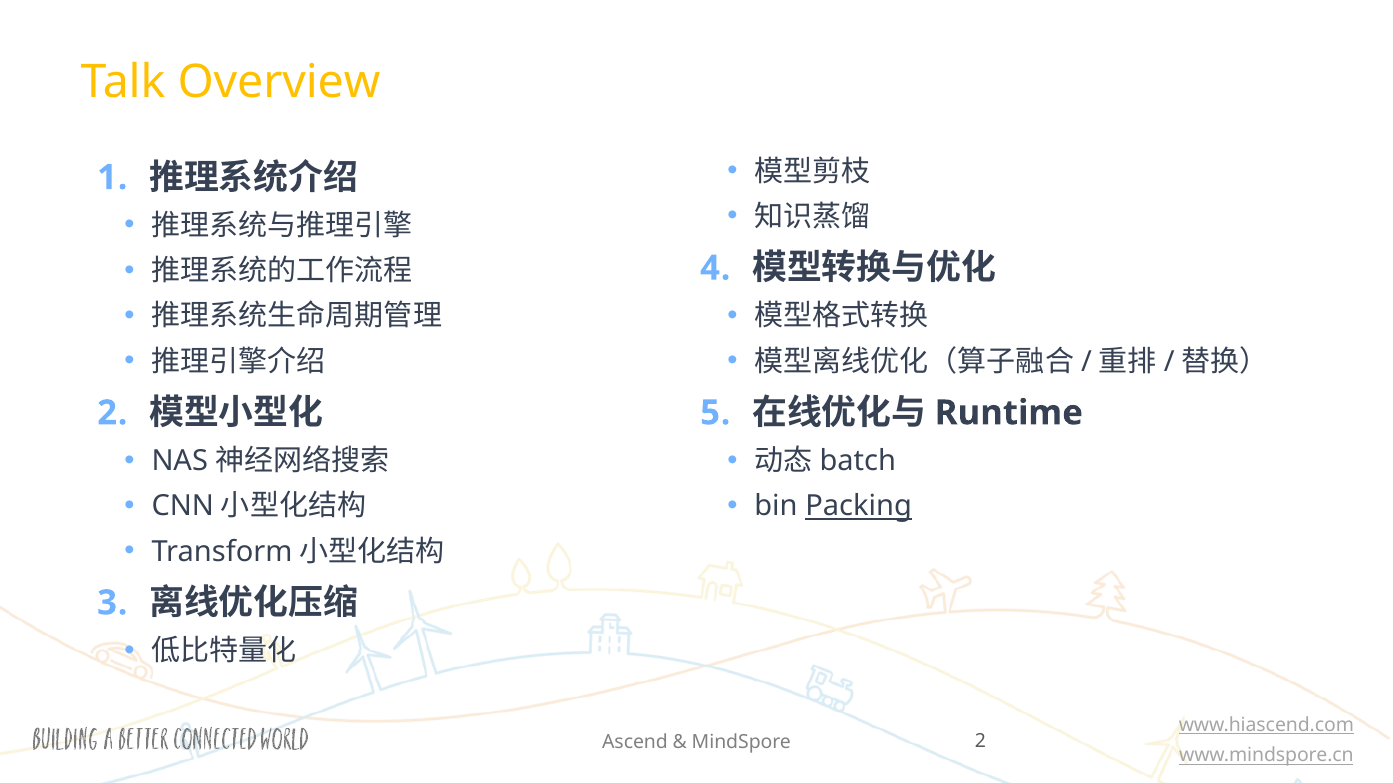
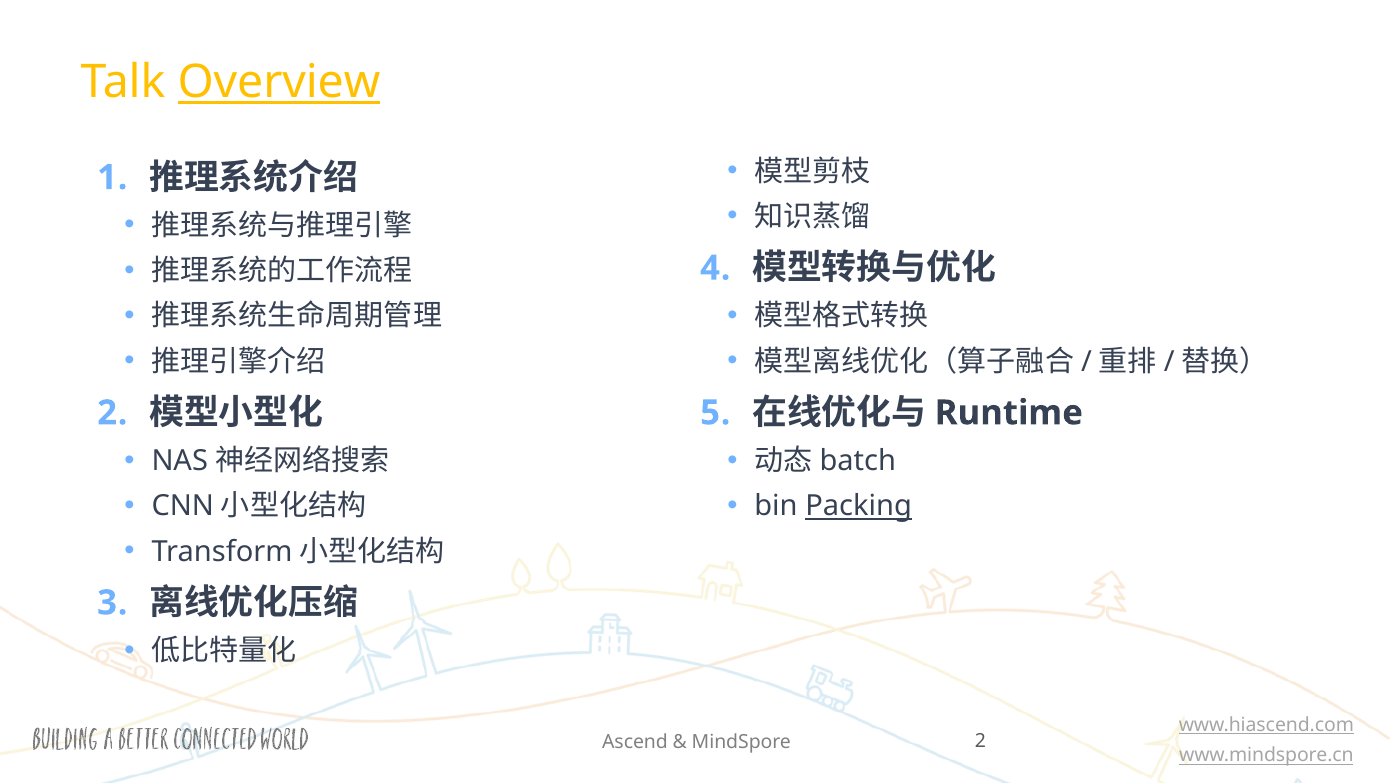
Overview underline: none -> present
